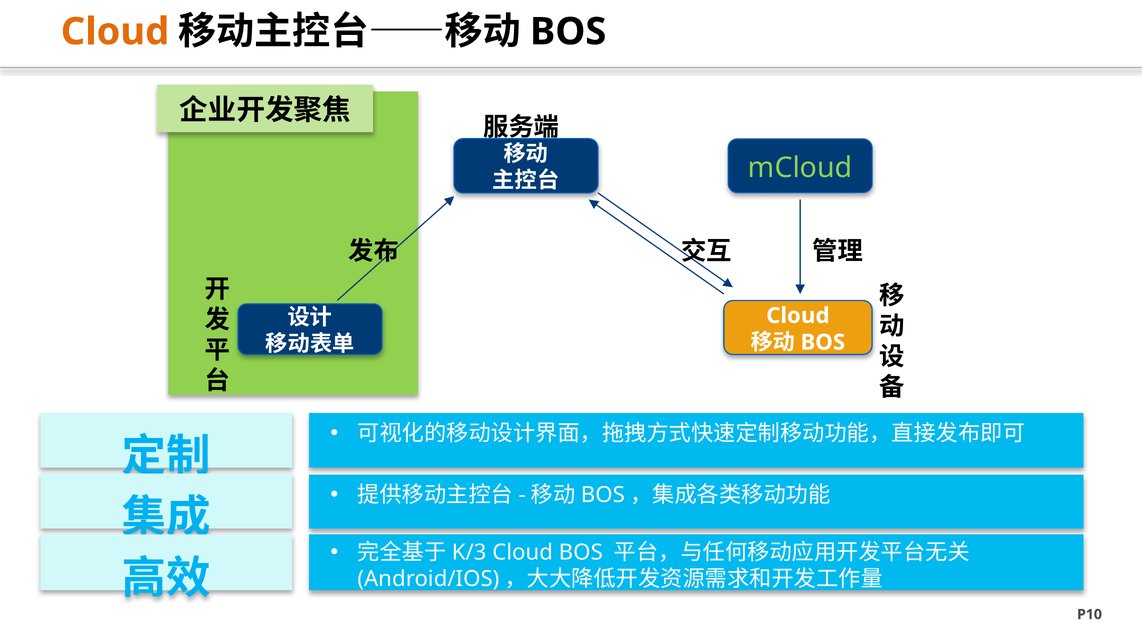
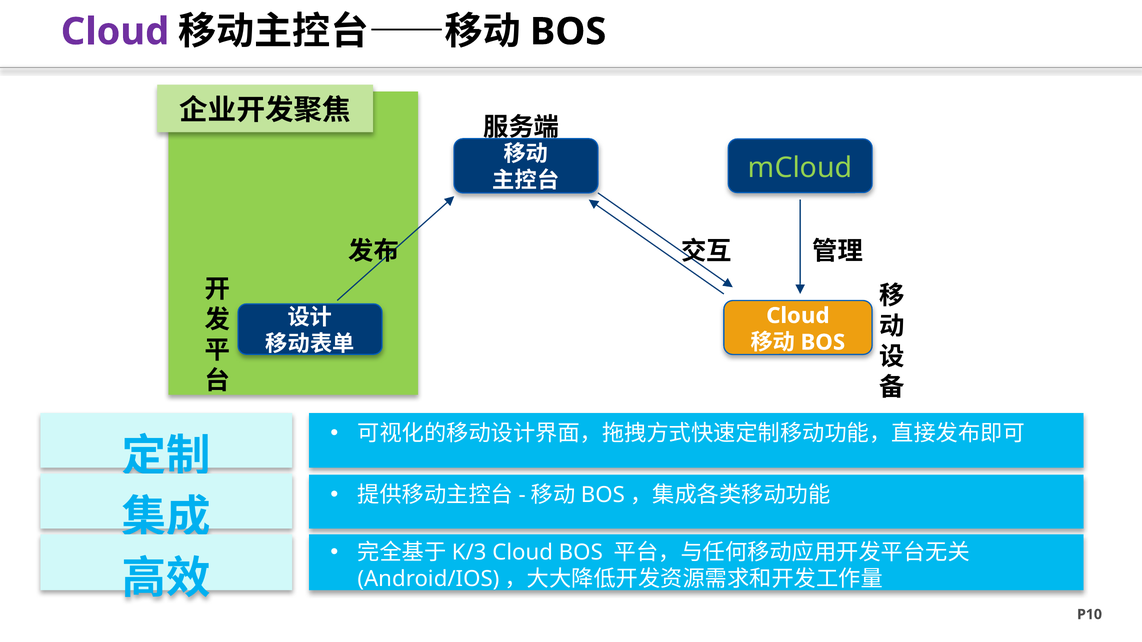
Cloud at (115, 32) colour: orange -> purple
